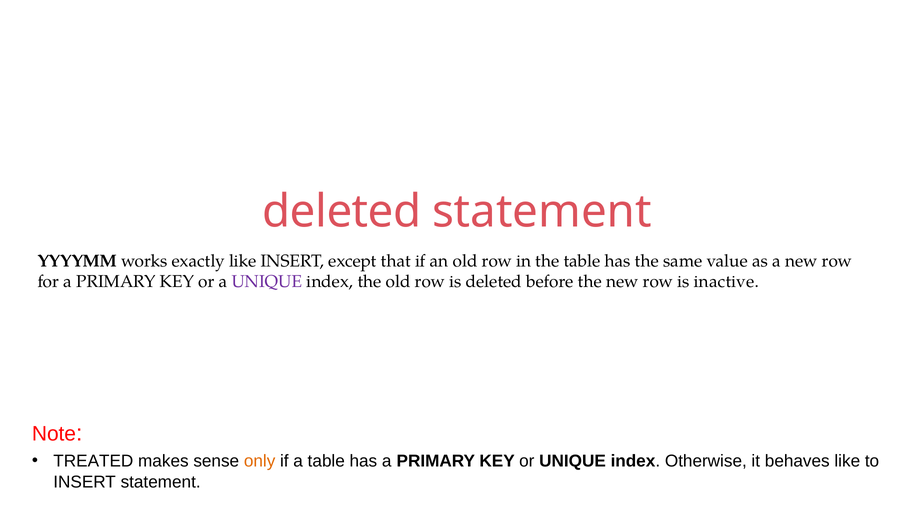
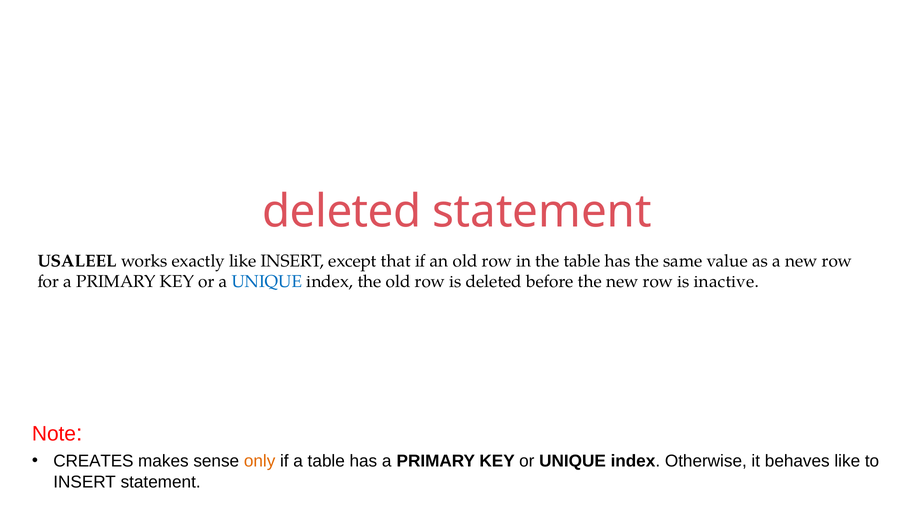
YYYYMM: YYYYMM -> USALEEL
UNIQUE at (267, 281) colour: purple -> blue
TREATED: TREATED -> CREATES
